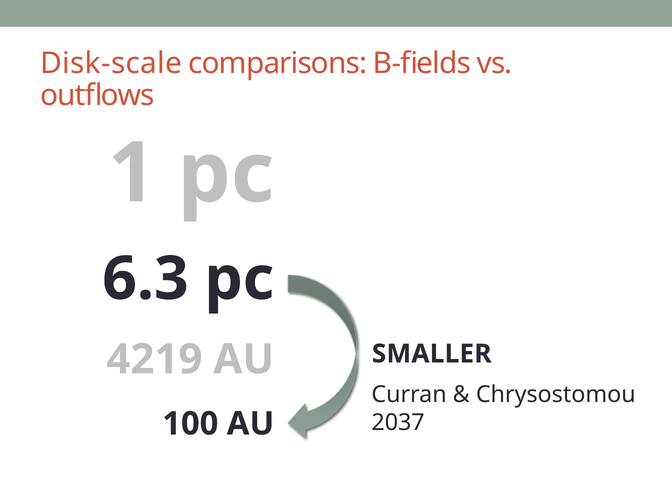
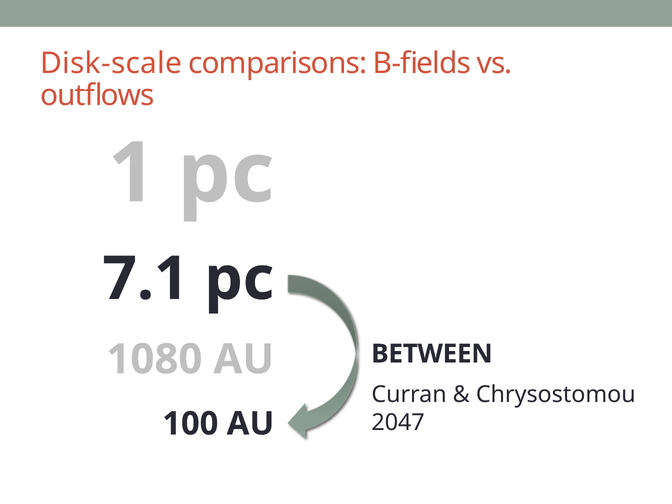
6.3: 6.3 -> 7.1
SMALLER: SMALLER -> BETWEEN
4219: 4219 -> 1080
2037: 2037 -> 2047
